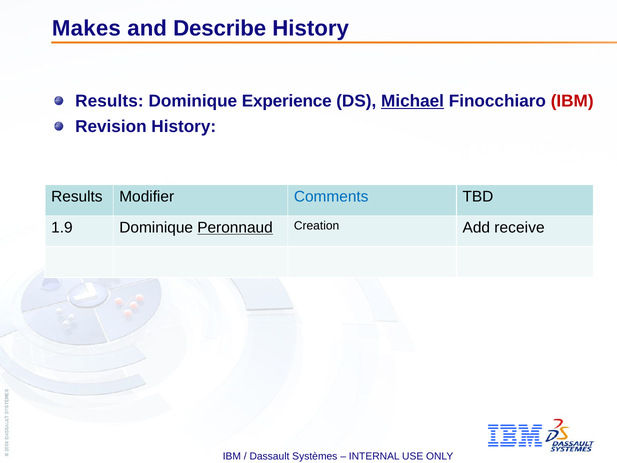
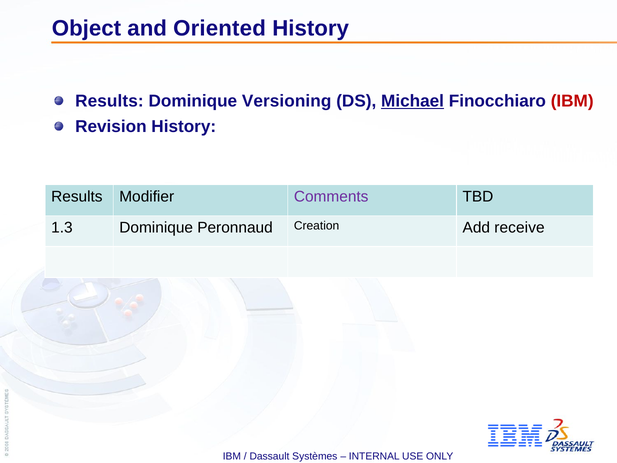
Makes: Makes -> Object
Describe: Describe -> Oriented
Experience: Experience -> Versioning
Comments colour: blue -> purple
1.9: 1.9 -> 1.3
Peronnaud underline: present -> none
